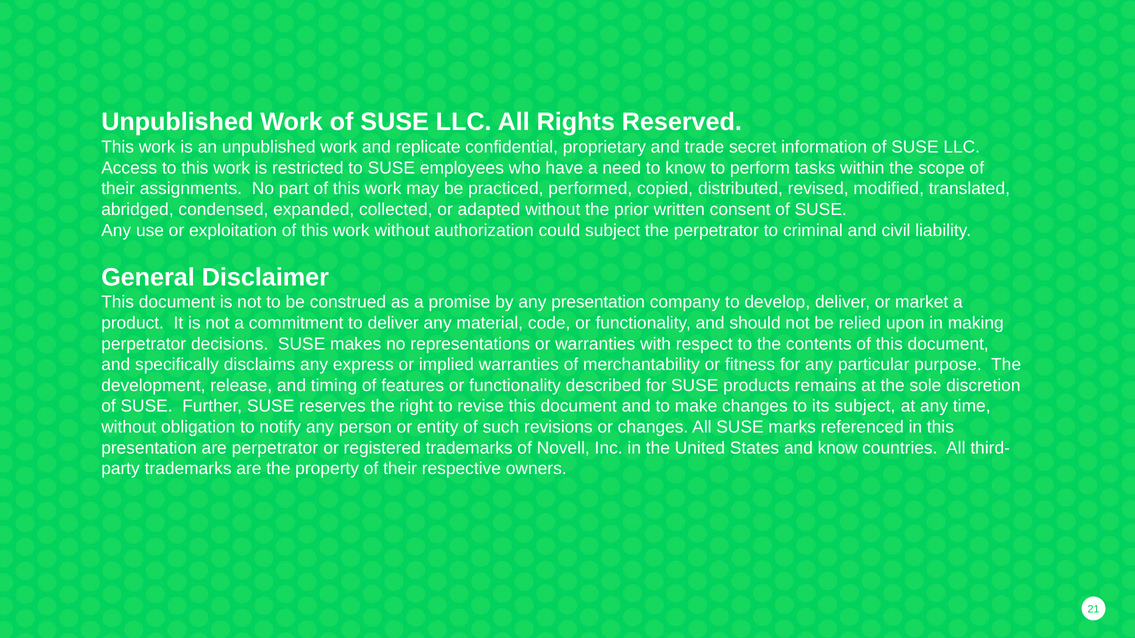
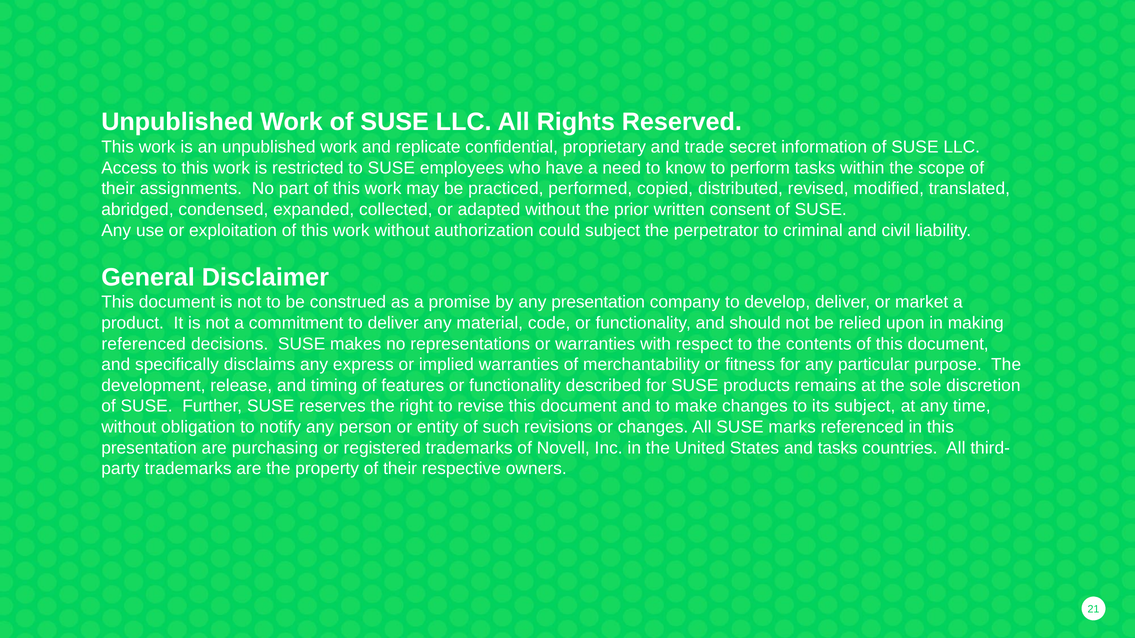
perpetrator at (144, 344): perpetrator -> referenced
are perpetrator: perpetrator -> purchasing
and know: know -> tasks
